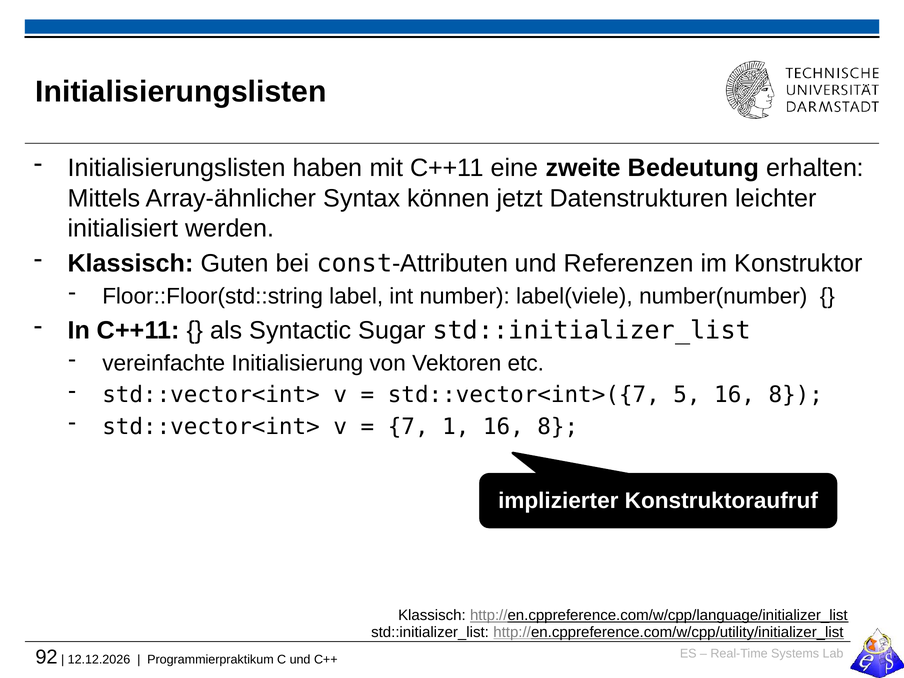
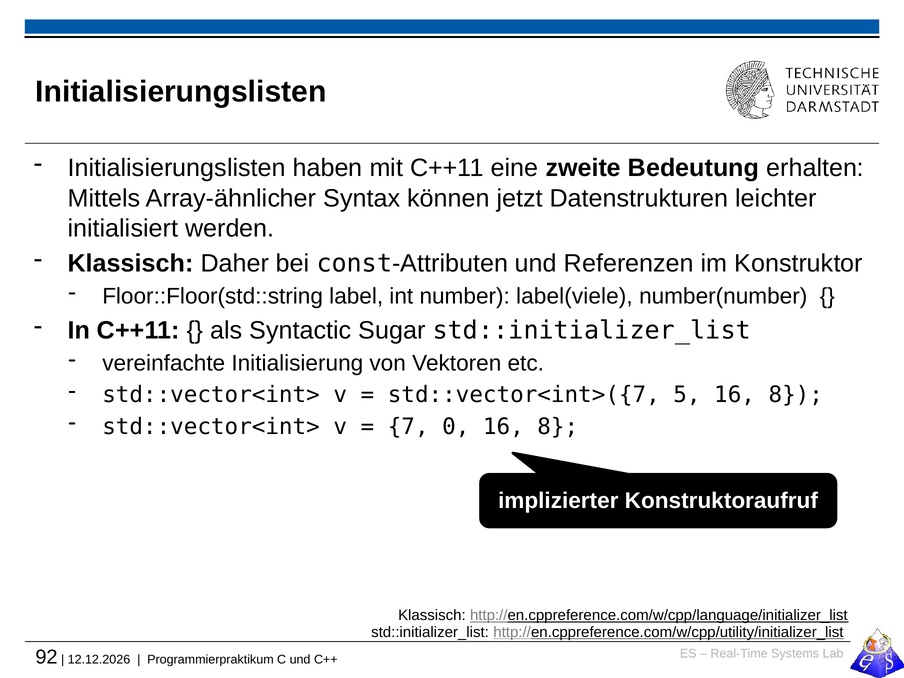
Guten: Guten -> Daher
1: 1 -> 0
